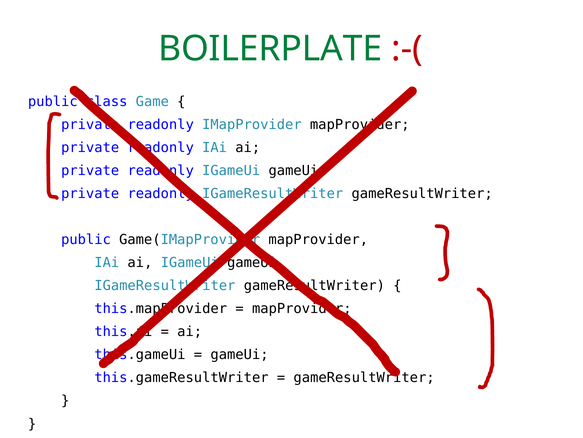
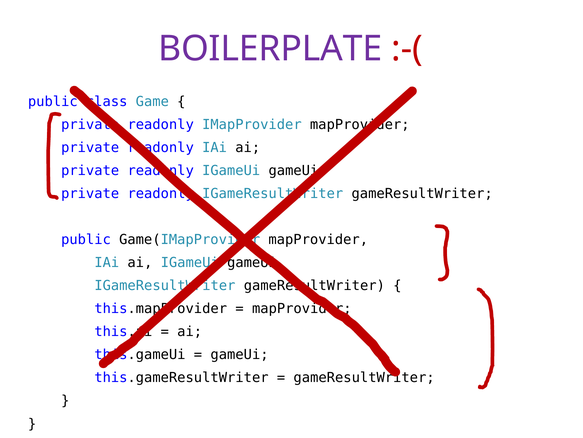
BOILERPLATE colour: green -> purple
